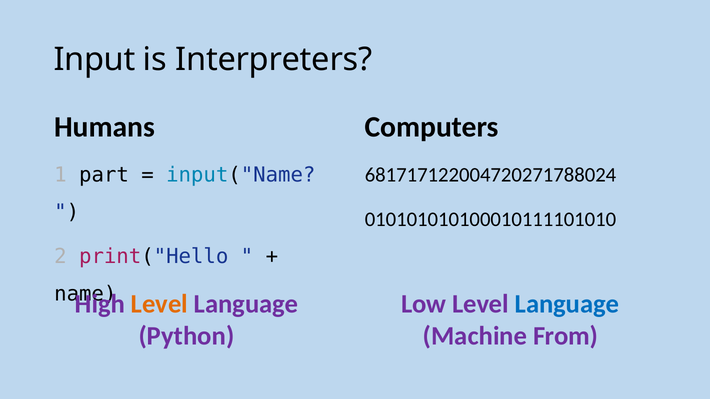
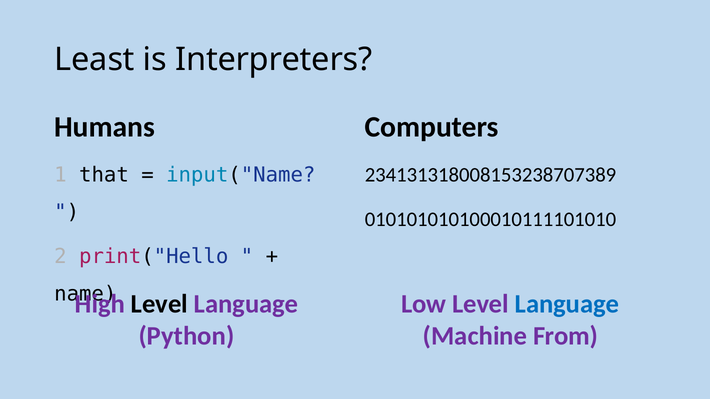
Input: Input -> Least
part: part -> that
681717122004720271788024: 681717122004720271788024 -> 234131318008153238707389
Level at (159, 304) colour: orange -> black
